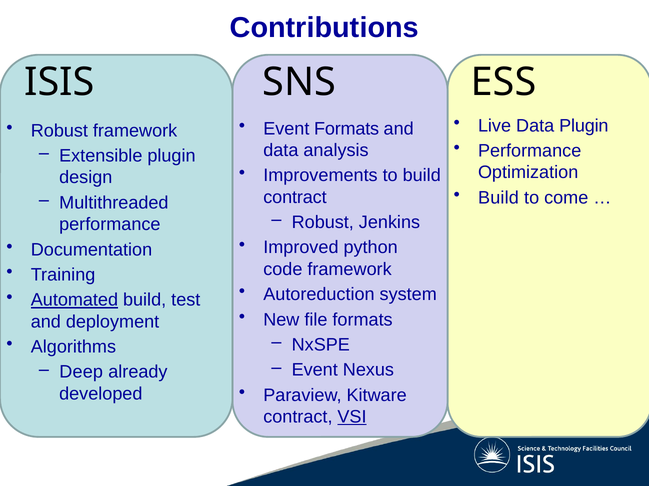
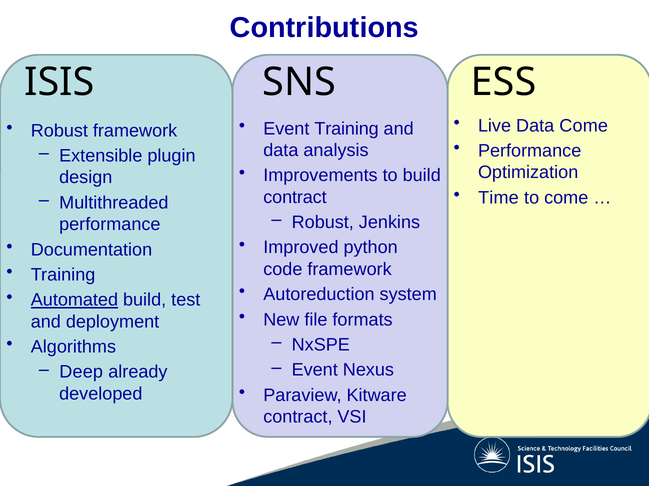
Data Plugin: Plugin -> Come
Event Formats: Formats -> Training
Build at (498, 198): Build -> Time
VSI underline: present -> none
